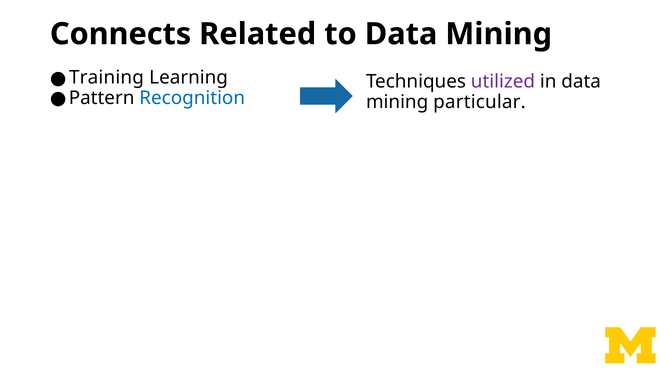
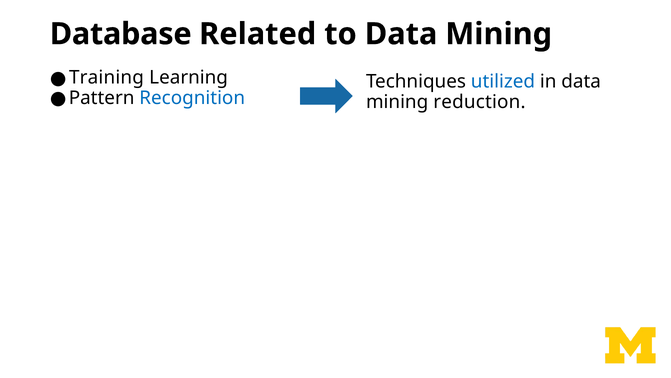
Connects: Connects -> Database
utilized colour: purple -> blue
particular: particular -> reduction
